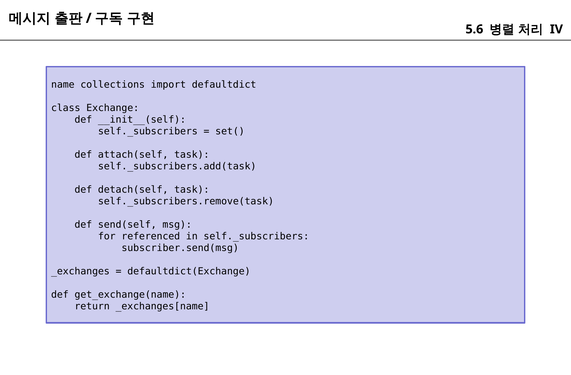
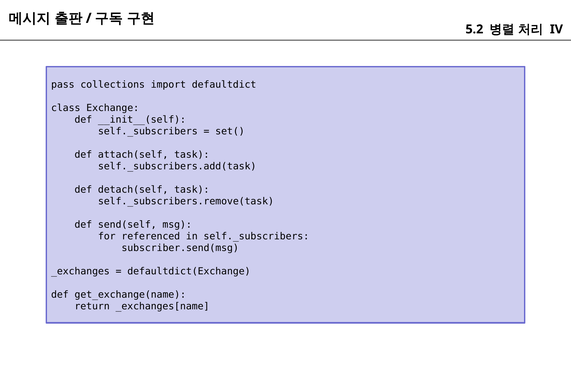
5.6: 5.6 -> 5.2
name: name -> pass
